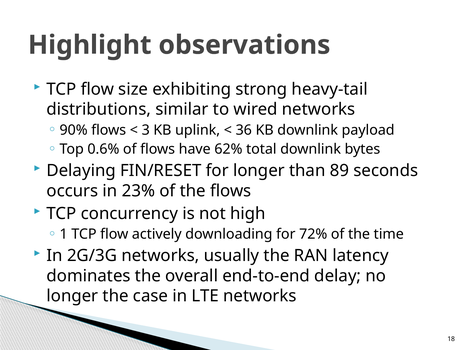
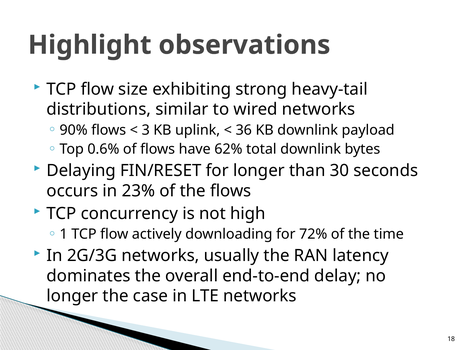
89: 89 -> 30
